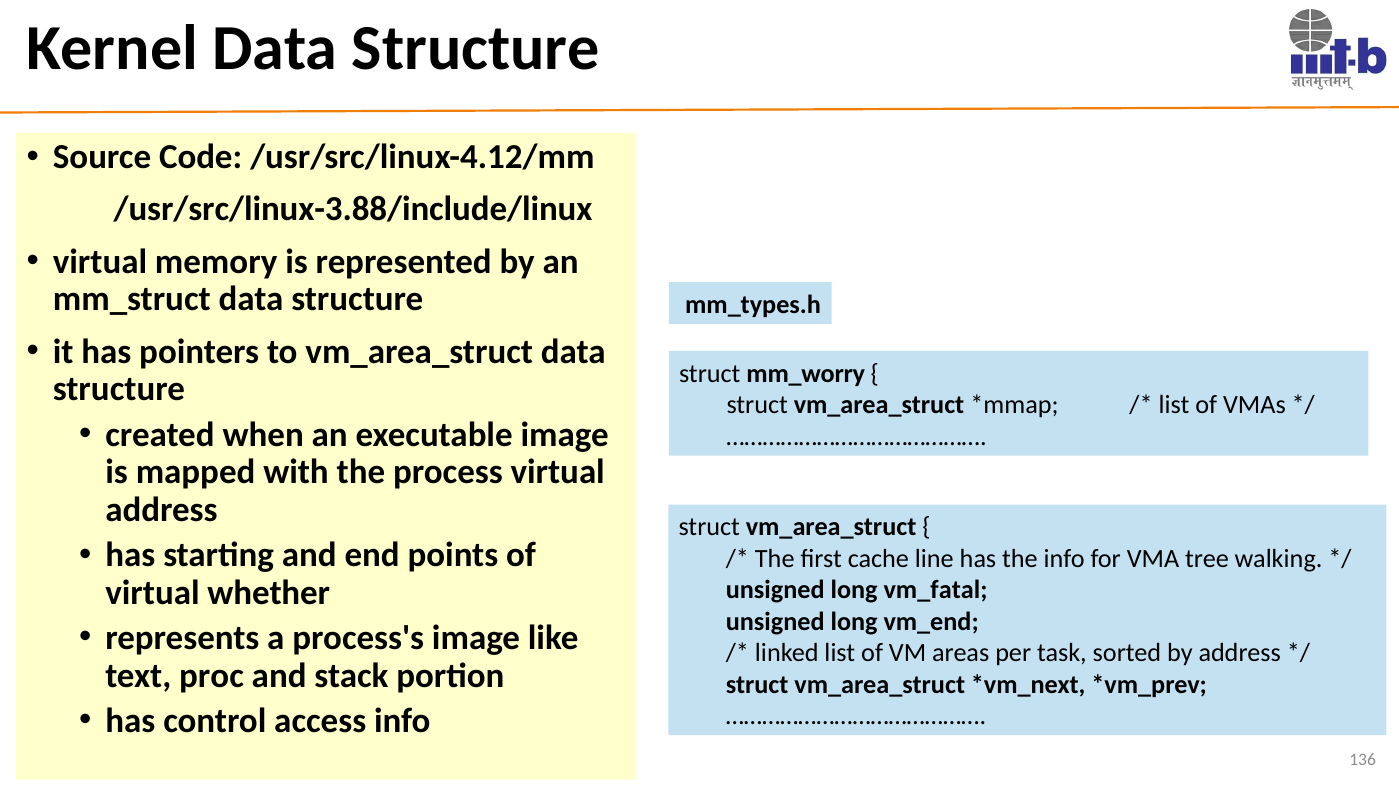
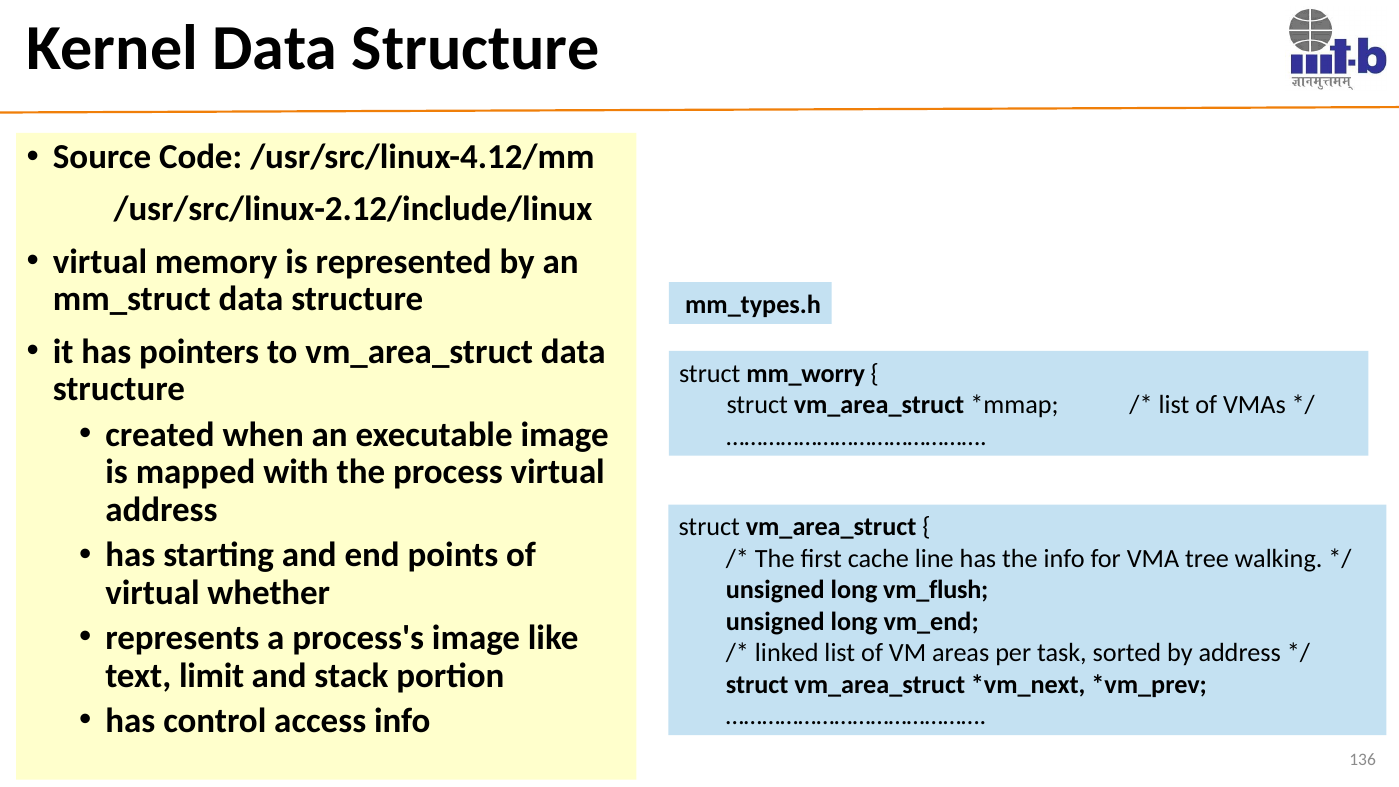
/usr/src/linux-3.88/include/linux: /usr/src/linux-3.88/include/linux -> /usr/src/linux-2.12/include/linux
vm_fatal: vm_fatal -> vm_flush
proc: proc -> limit
